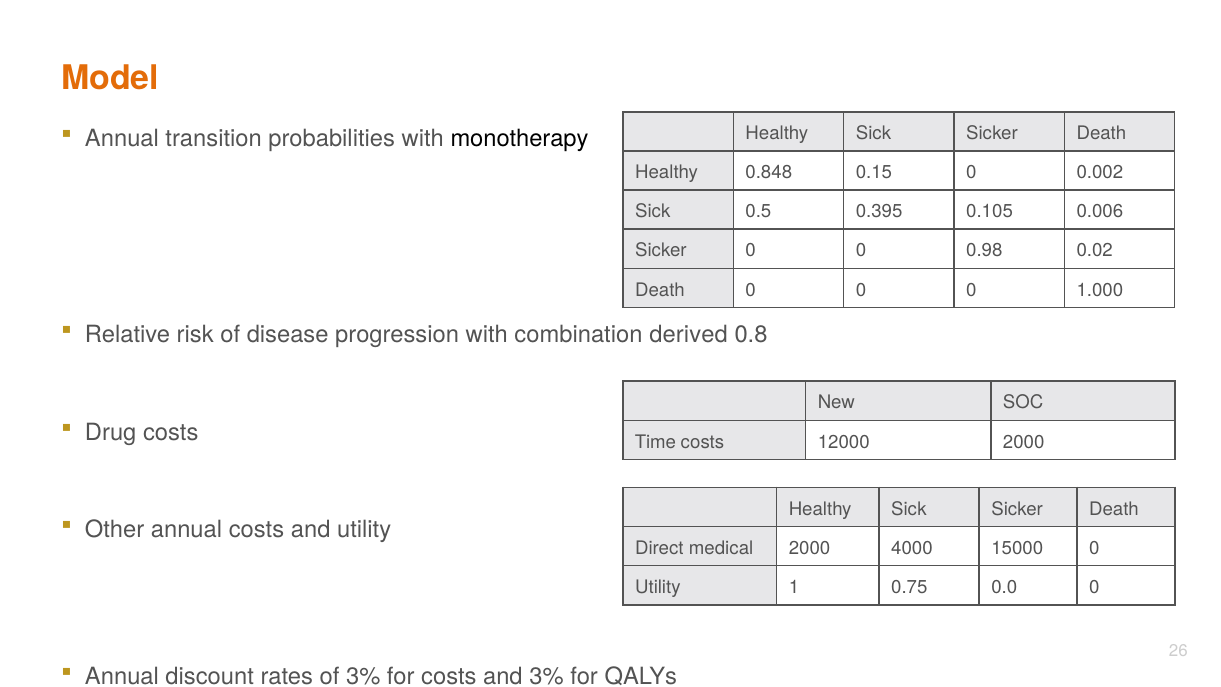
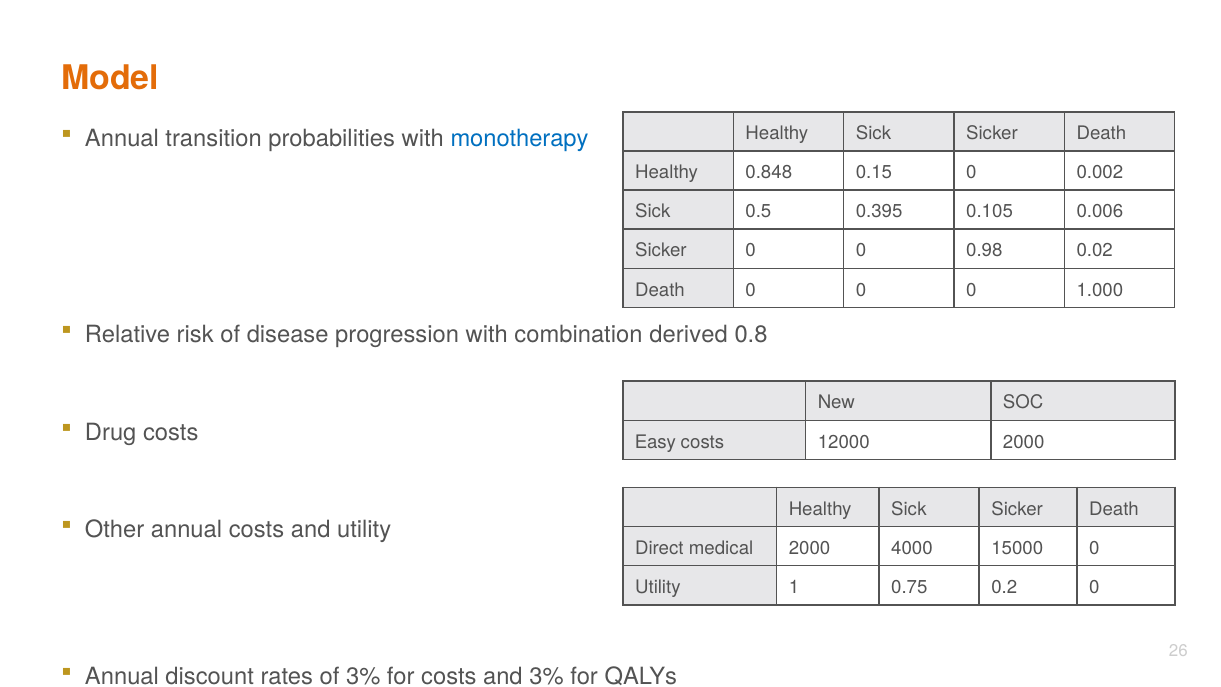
monotherapy colour: black -> blue
Time: Time -> Easy
0.0: 0.0 -> 0.2
